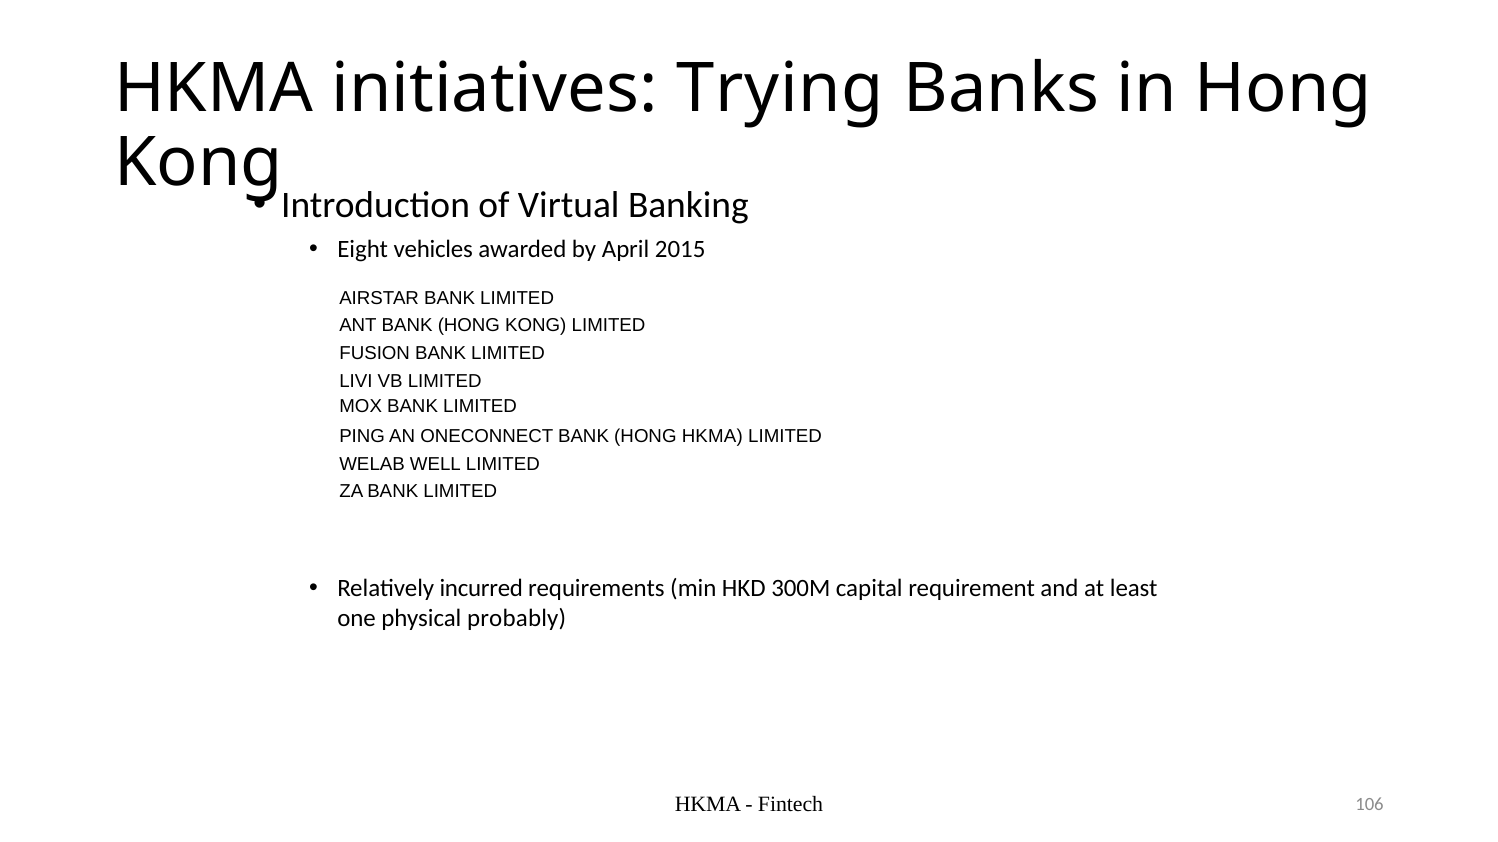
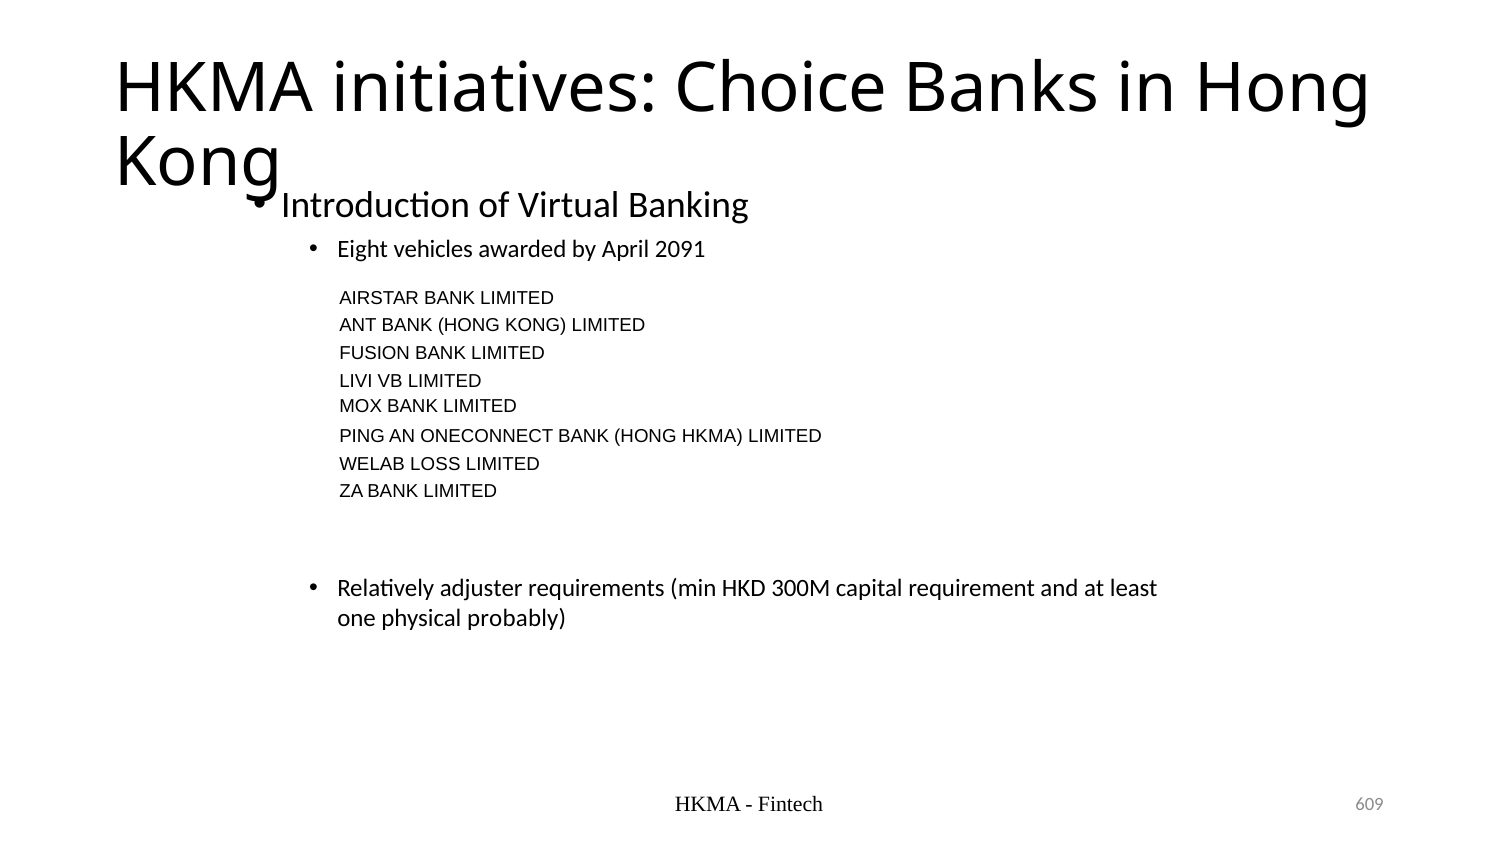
Trying: Trying -> Choice
2015: 2015 -> 2091
WELL: WELL -> LOSS
incurred: incurred -> adjuster
106: 106 -> 609
